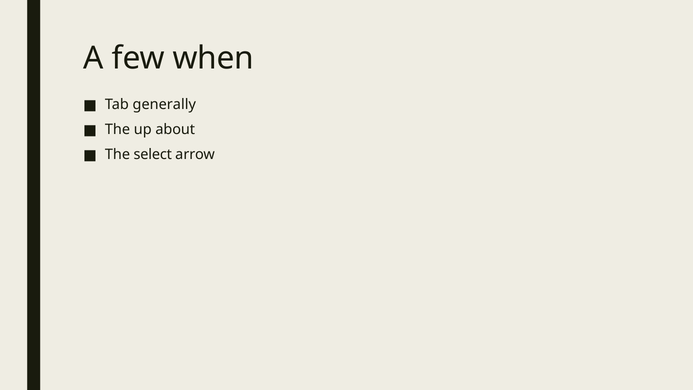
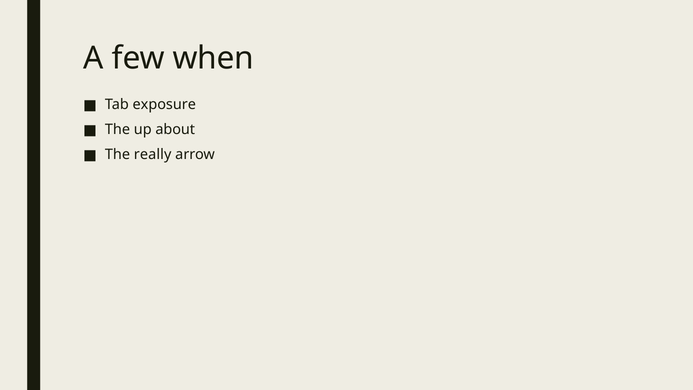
generally: generally -> exposure
select: select -> really
